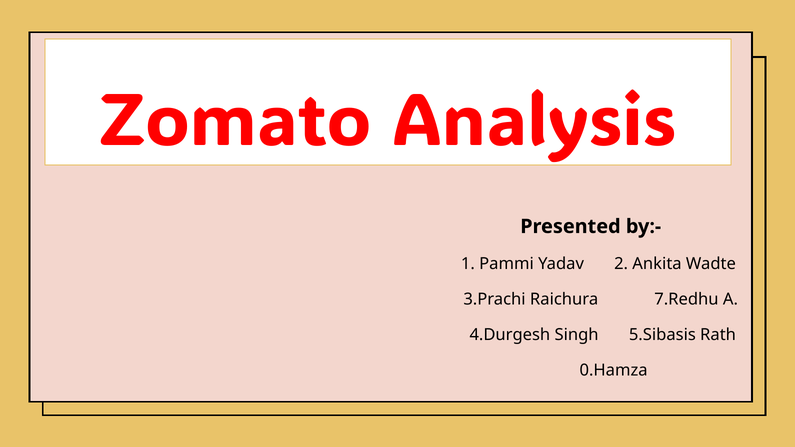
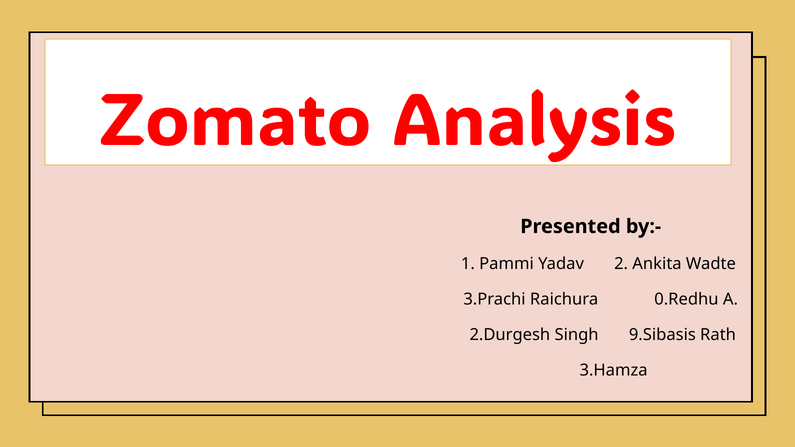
7.Redhu: 7.Redhu -> 0.Redhu
4.Durgesh: 4.Durgesh -> 2.Durgesh
5.Sibasis: 5.Sibasis -> 9.Sibasis
0.Hamza: 0.Hamza -> 3.Hamza
